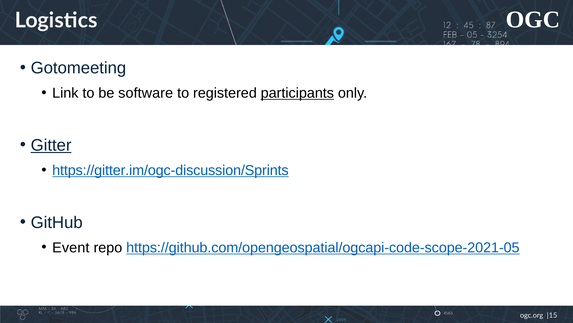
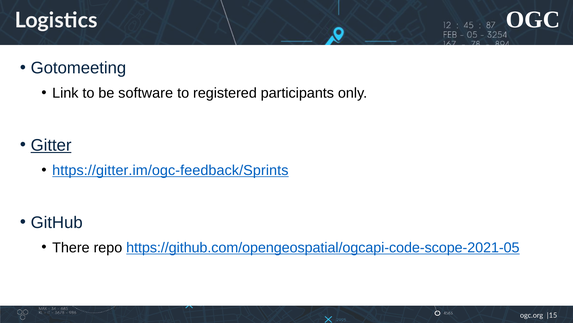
participants underline: present -> none
https://gitter.im/ogc-discussion/Sprints: https://gitter.im/ogc-discussion/Sprints -> https://gitter.im/ogc-feedback/Sprints
Event: Event -> There
